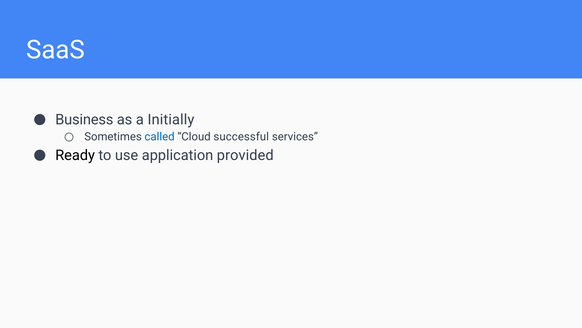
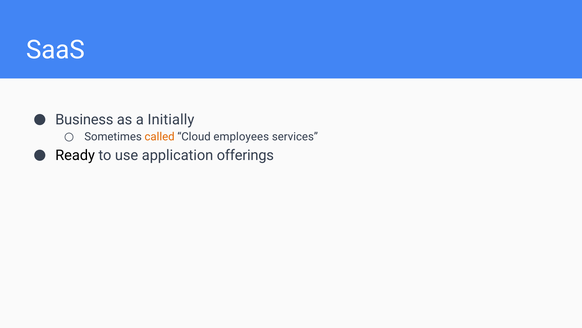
called colour: blue -> orange
successful: successful -> employees
provided: provided -> offerings
